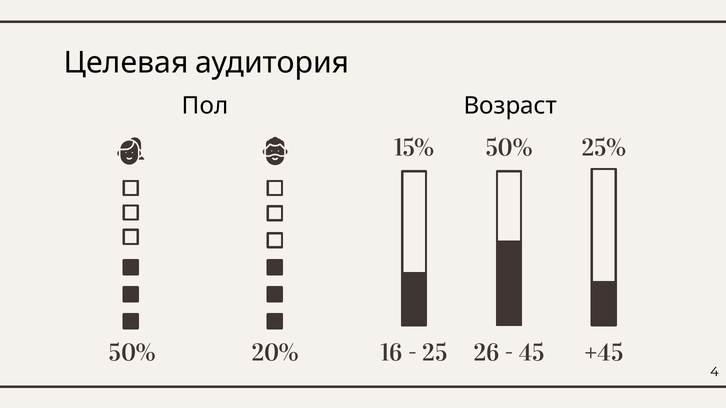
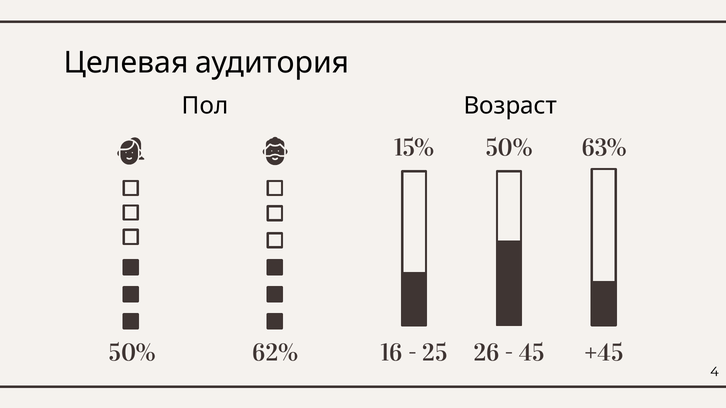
25%: 25% -> 63%
20%: 20% -> 62%
